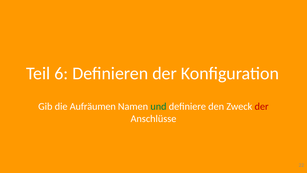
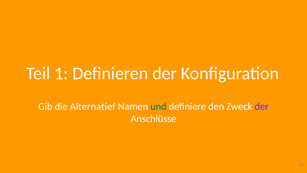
6: 6 -> 1
Aufräumen: Aufräumen -> Alternatief
der at (262, 106) colour: red -> purple
